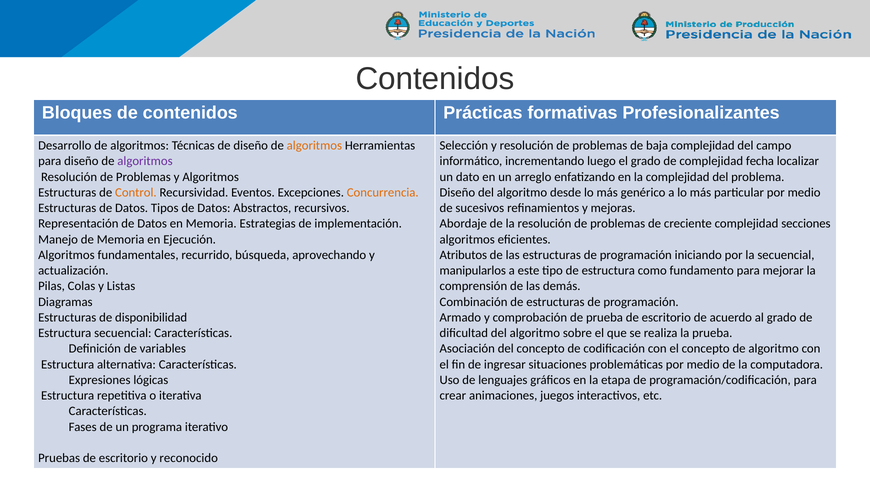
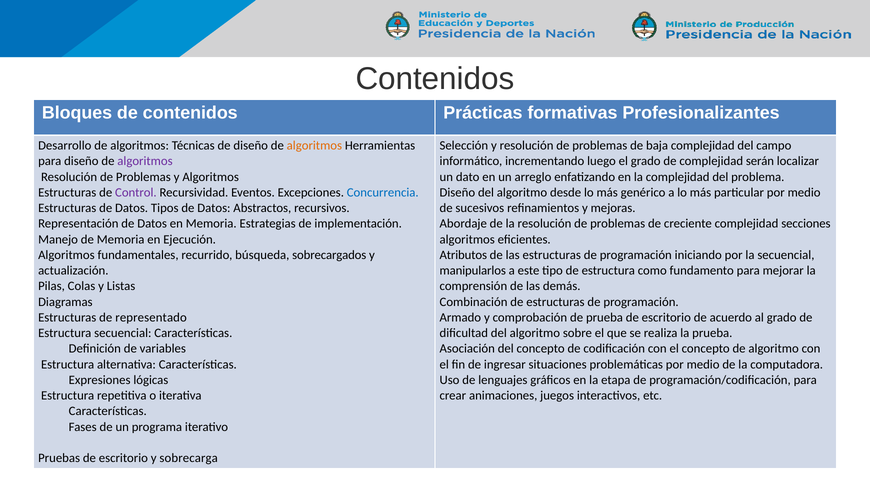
fecha: fecha -> serán
Control colour: orange -> purple
Concurrencia colour: orange -> blue
aprovechando: aprovechando -> sobrecargados
disponibilidad: disponibilidad -> representado
reconocido: reconocido -> sobrecarga
